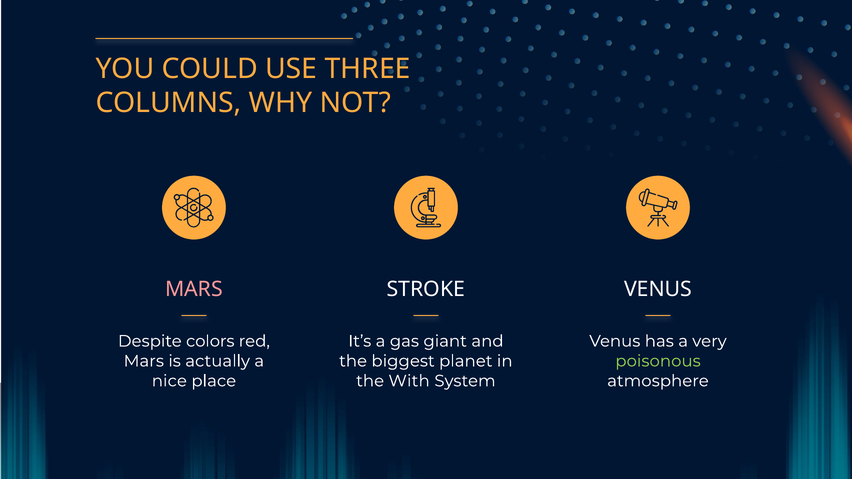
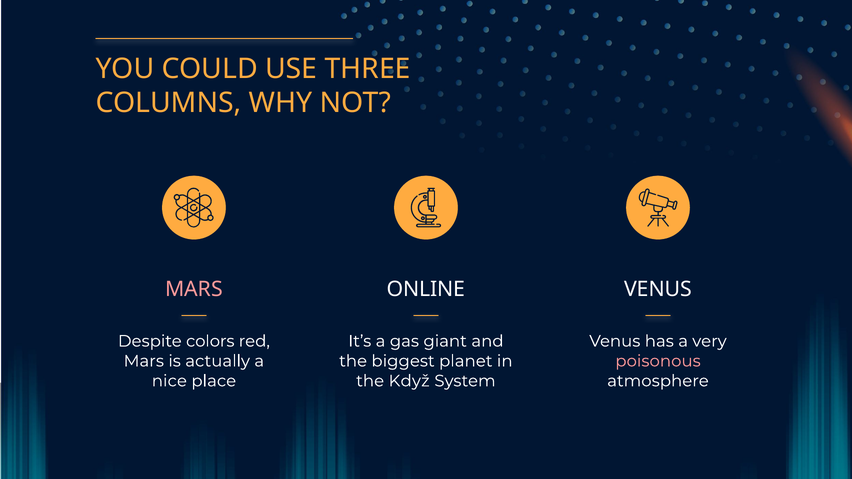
STROKE: STROKE -> ONLINE
poisonous colour: light green -> pink
With: With -> Když
